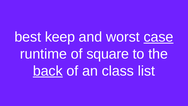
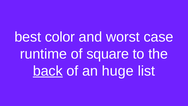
keep: keep -> color
case underline: present -> none
class: class -> huge
